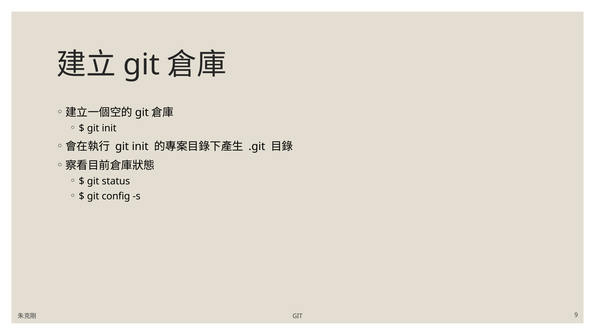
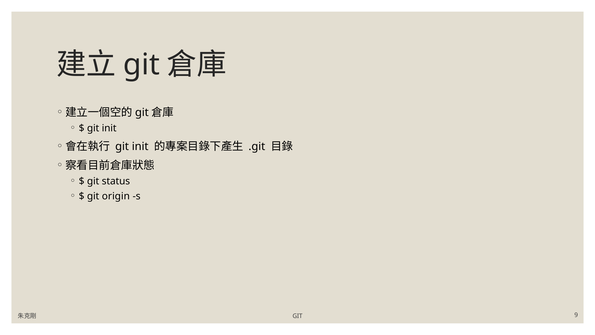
config: config -> origin
